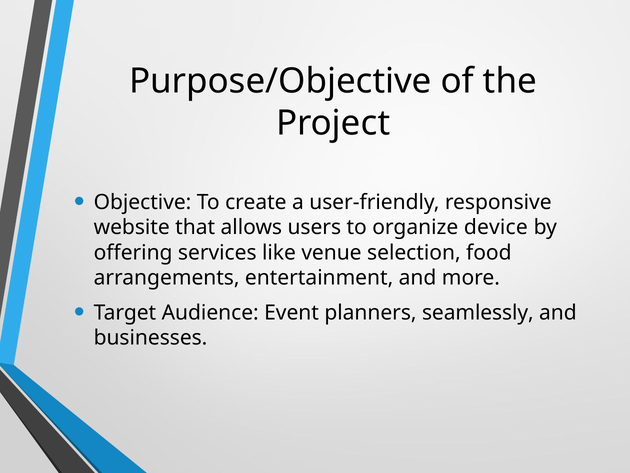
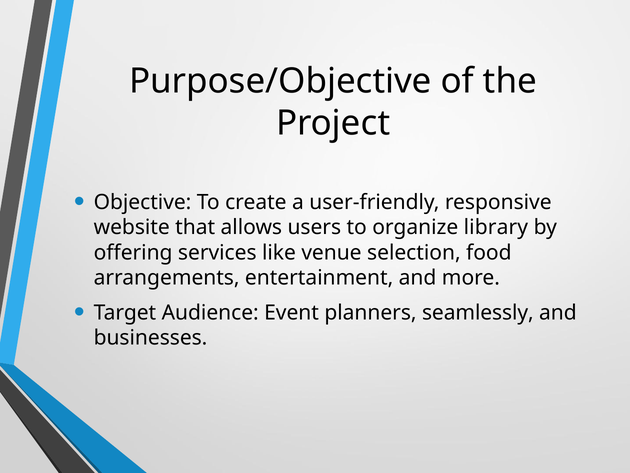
device: device -> library
